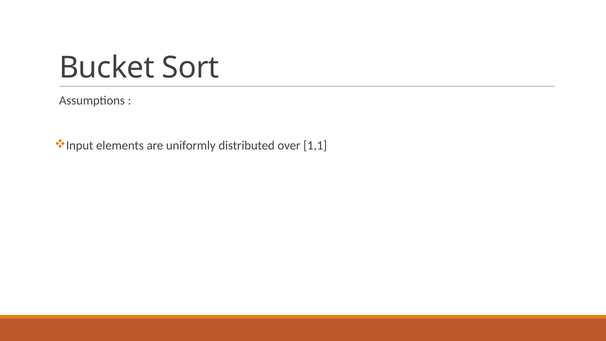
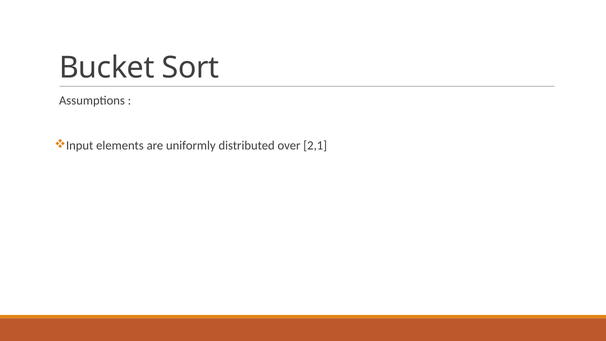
1,1: 1,1 -> 2,1
